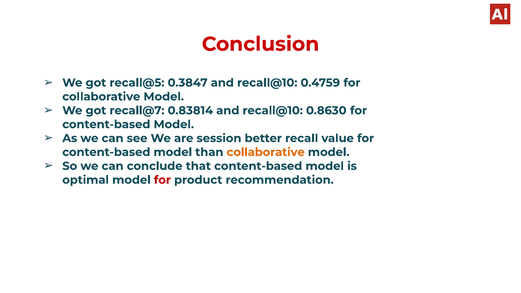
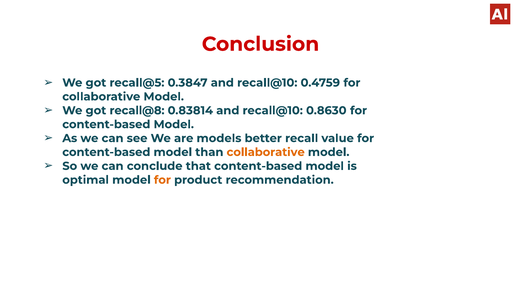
recall@7: recall@7 -> recall@8
session: session -> models
for at (162, 180) colour: red -> orange
